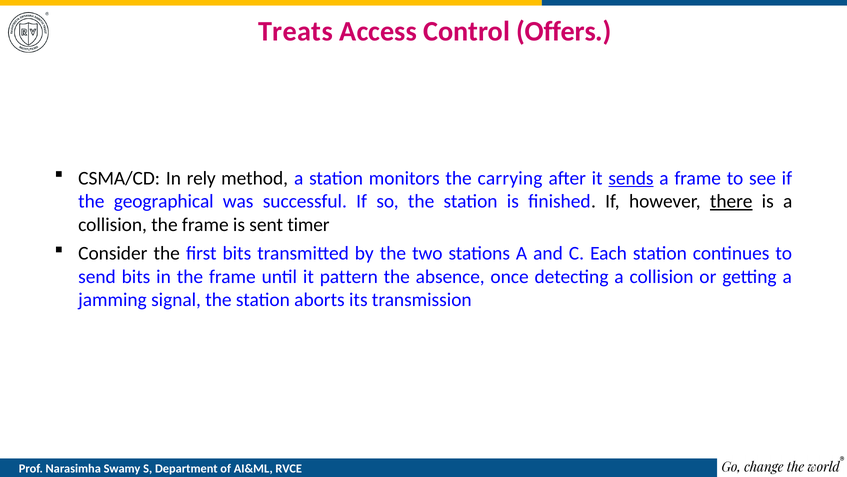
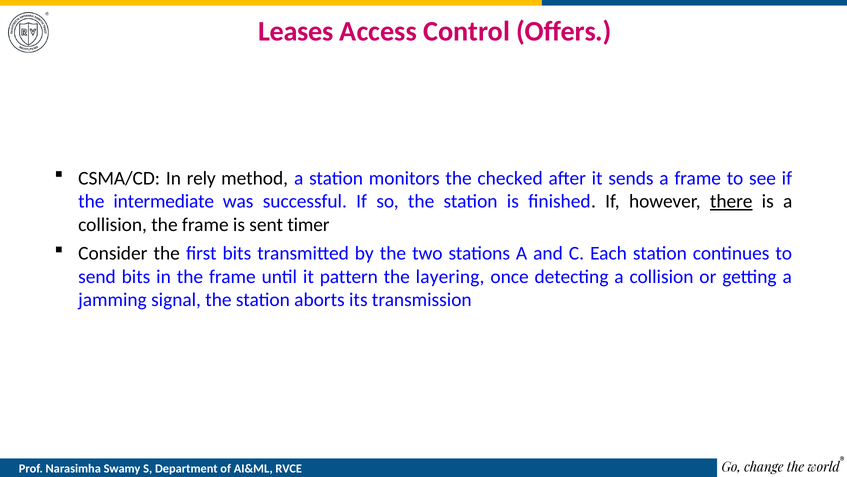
Treats: Treats -> Leases
carrying: carrying -> checked
sends underline: present -> none
geographical: geographical -> intermediate
absence: absence -> layering
